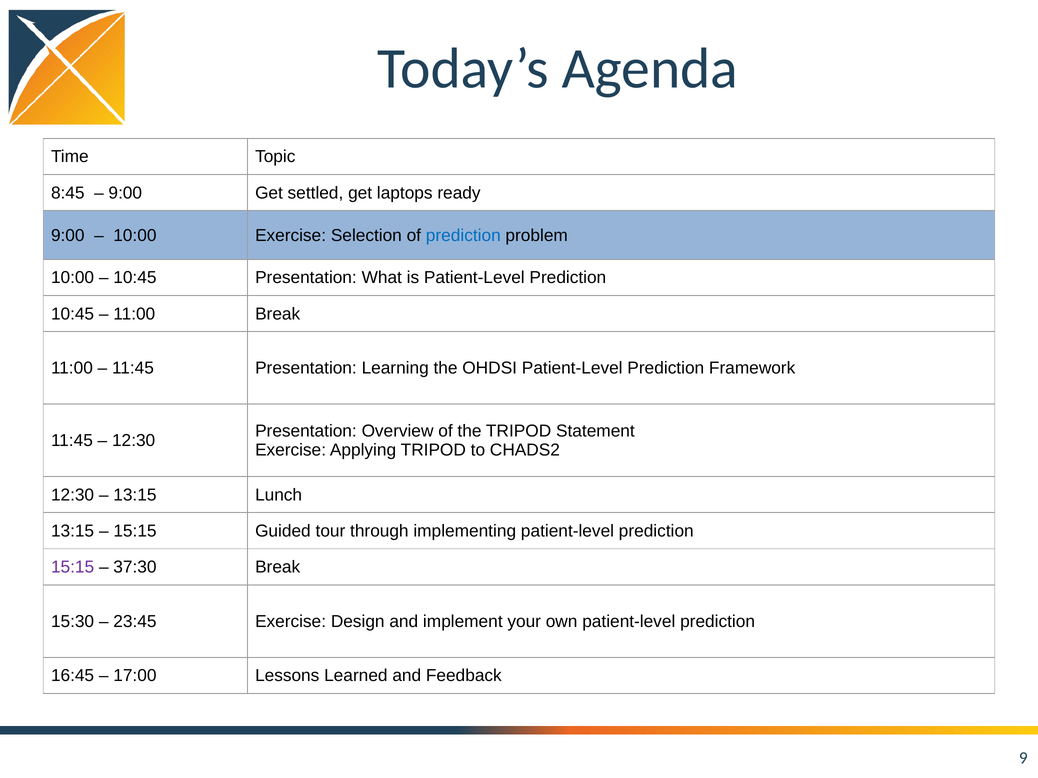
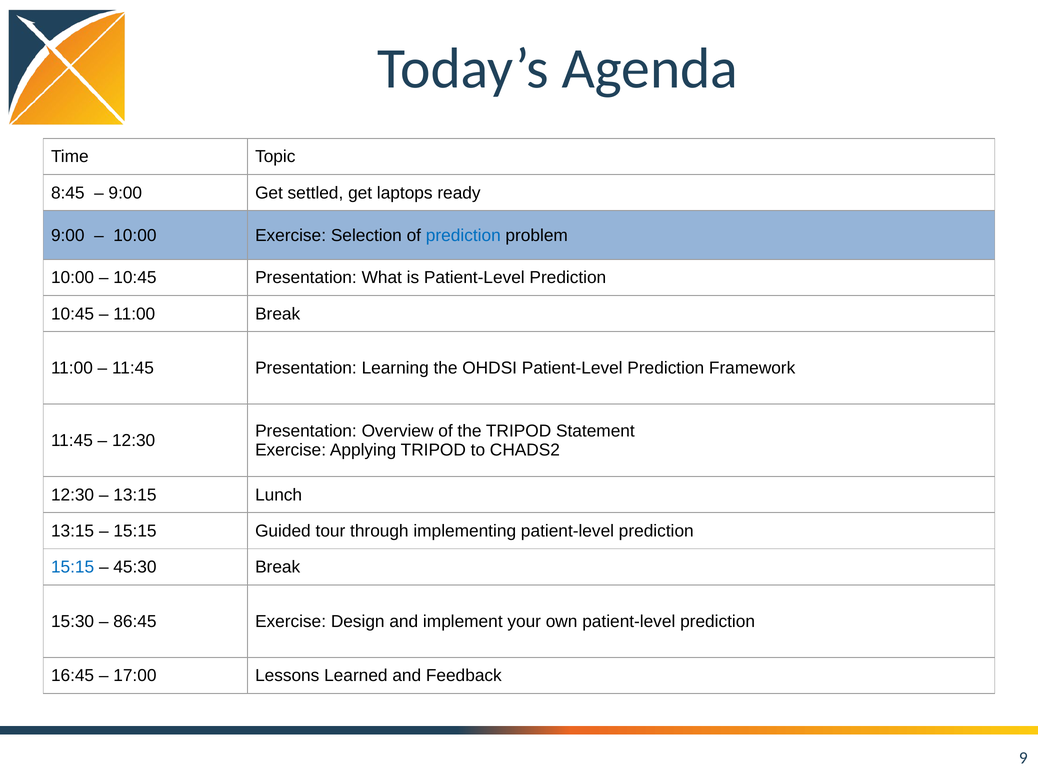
15:15 at (73, 568) colour: purple -> blue
37:30: 37:30 -> 45:30
23:45: 23:45 -> 86:45
